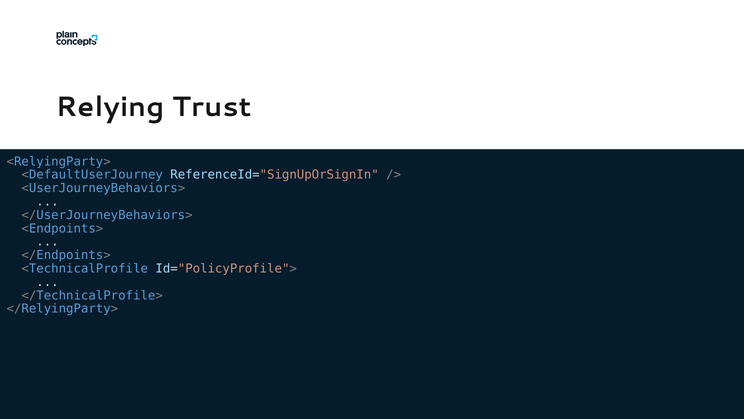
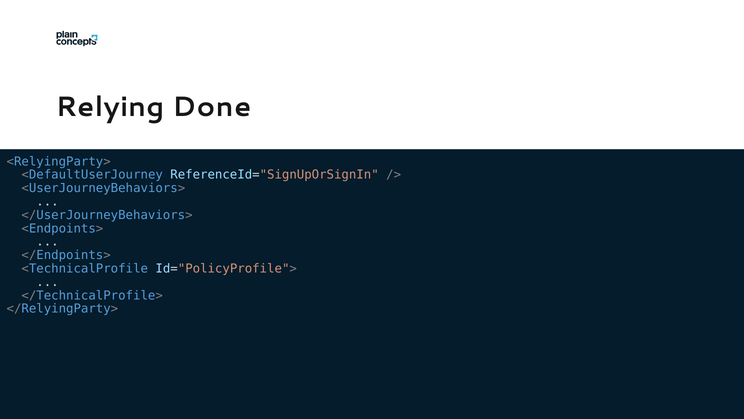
Trust: Trust -> Done
